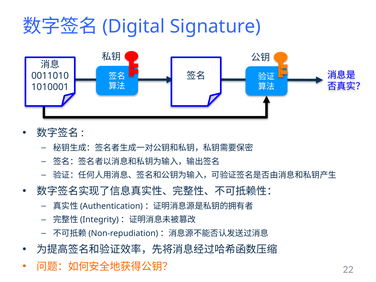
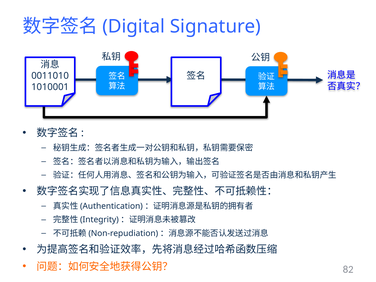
22: 22 -> 82
